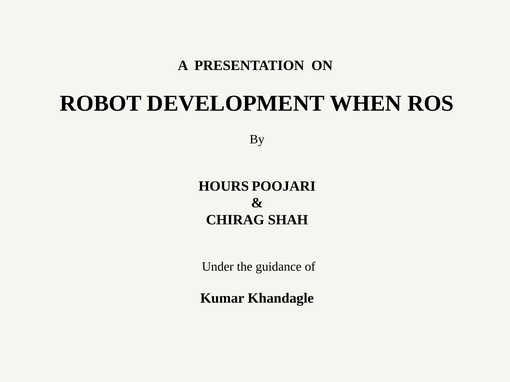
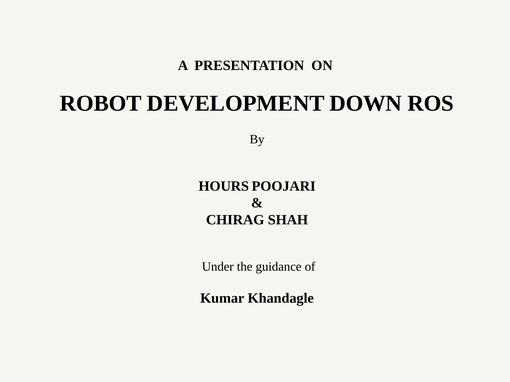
WHEN: WHEN -> DOWN
